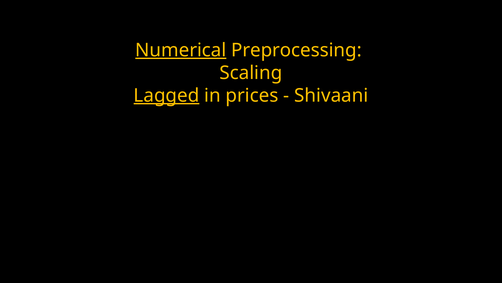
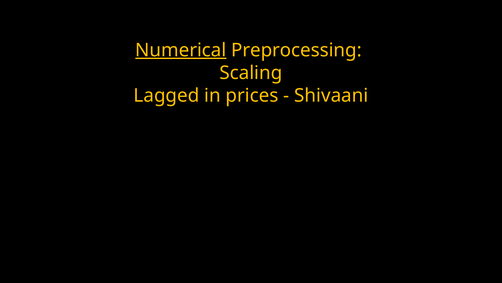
Lagged underline: present -> none
